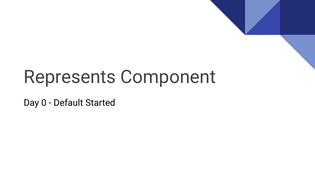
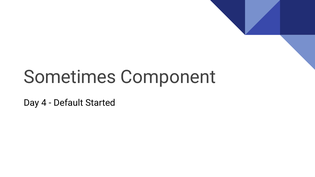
Represents: Represents -> Sometimes
0: 0 -> 4
